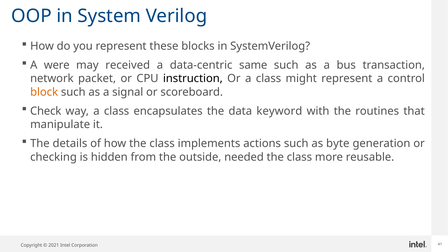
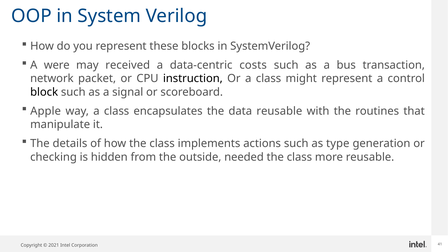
same: same -> costs
block colour: orange -> black
Check: Check -> Apple
data keyword: keyword -> reusable
byte: byte -> type
